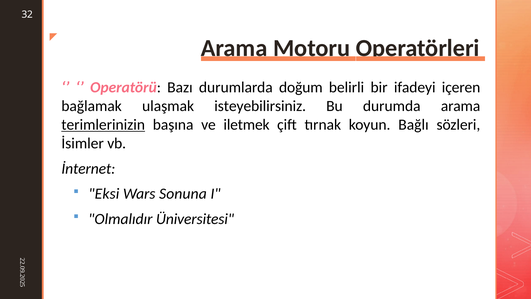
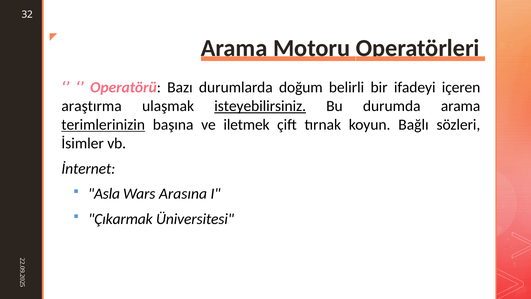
bağlamak: bağlamak -> araştırma
isteyebilirsiniz underline: none -> present
Eksi: Eksi -> Asla
Sonuna: Sonuna -> Arasına
Olmalıdır: Olmalıdır -> Çıkarmak
